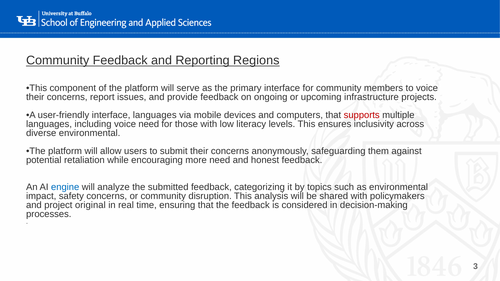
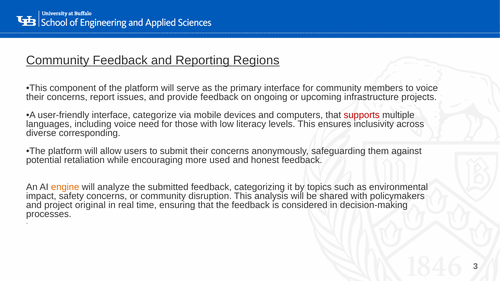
interface languages: languages -> categorize
diverse environmental: environmental -> corresponding
more need: need -> used
engine colour: blue -> orange
